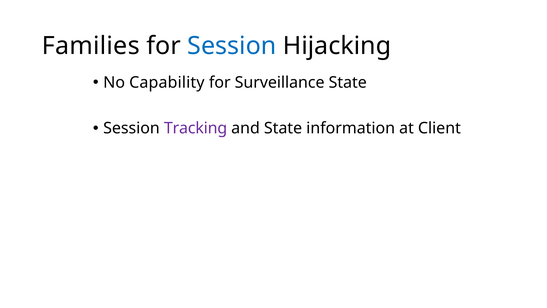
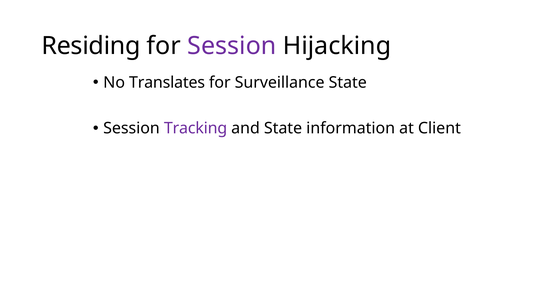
Families: Families -> Residing
Session at (232, 46) colour: blue -> purple
Capability: Capability -> Translates
